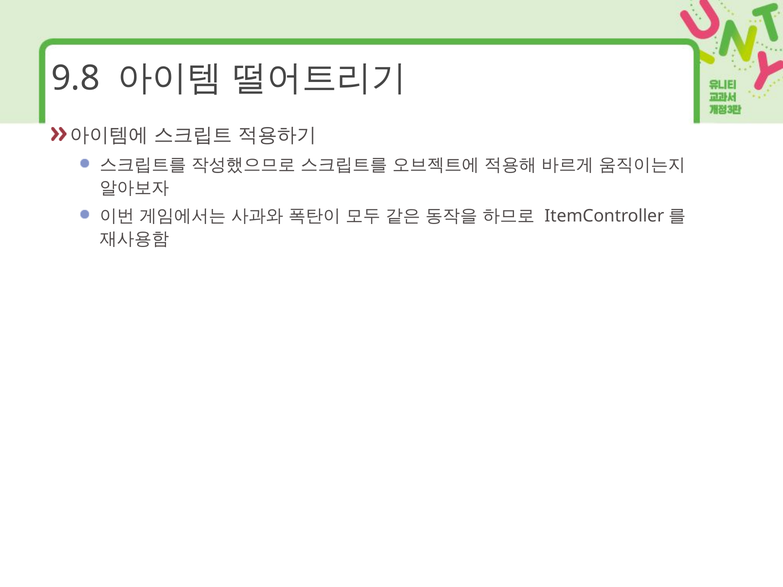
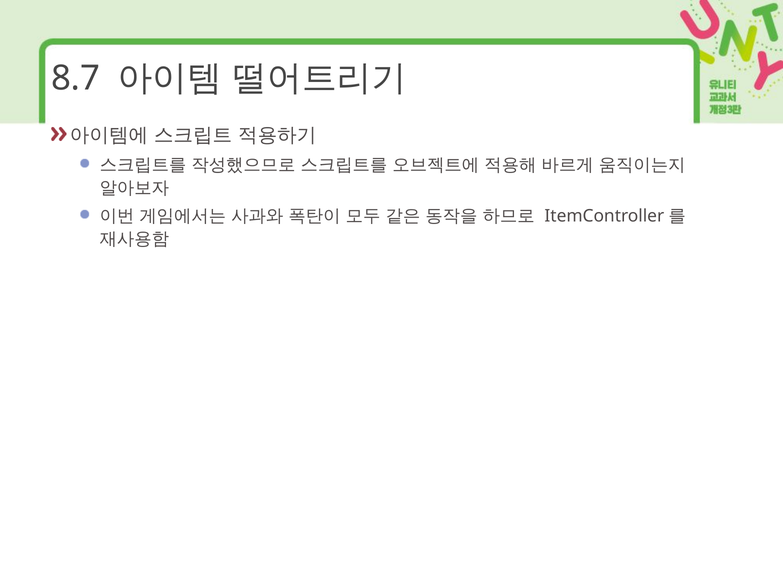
9.8: 9.8 -> 8.7
